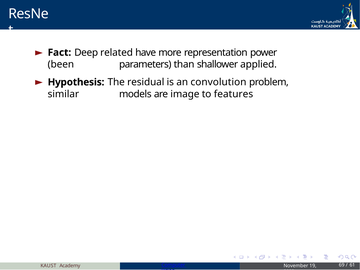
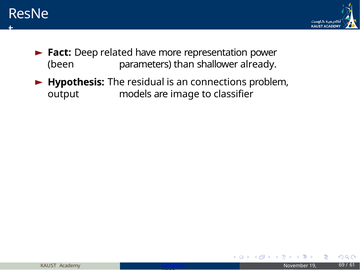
applied: applied -> already
convolution: convolution -> connections
similar: similar -> output
features: features -> classifier
